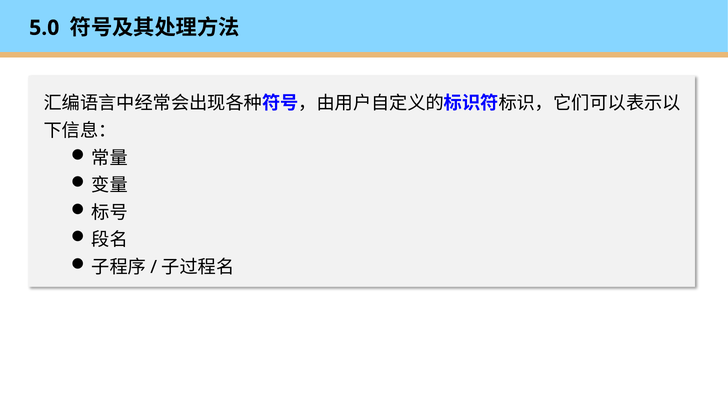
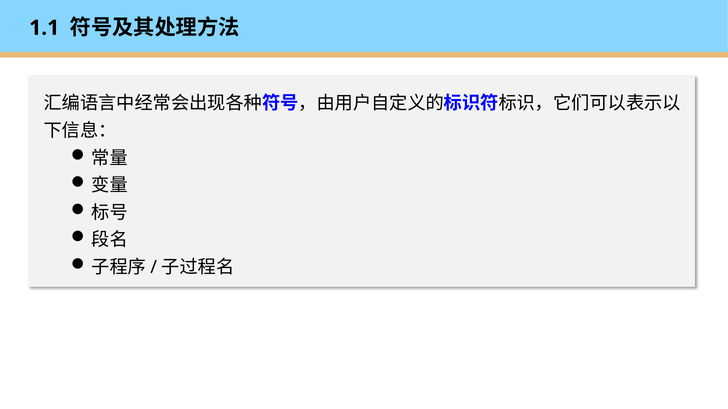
5.0: 5.0 -> 1.1
